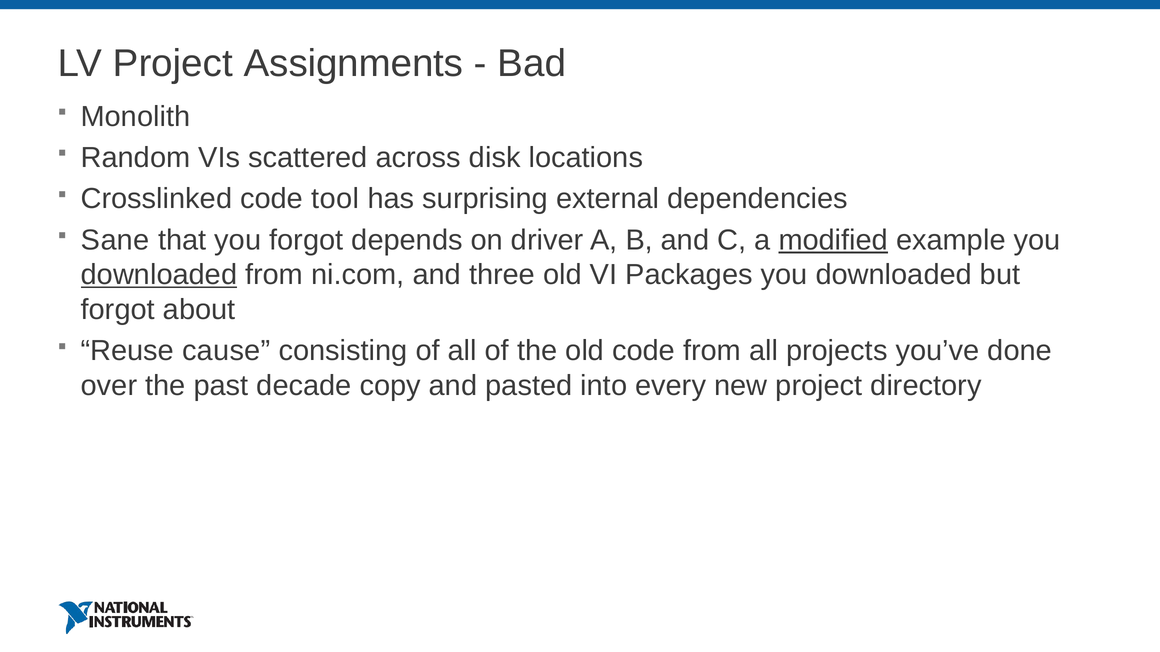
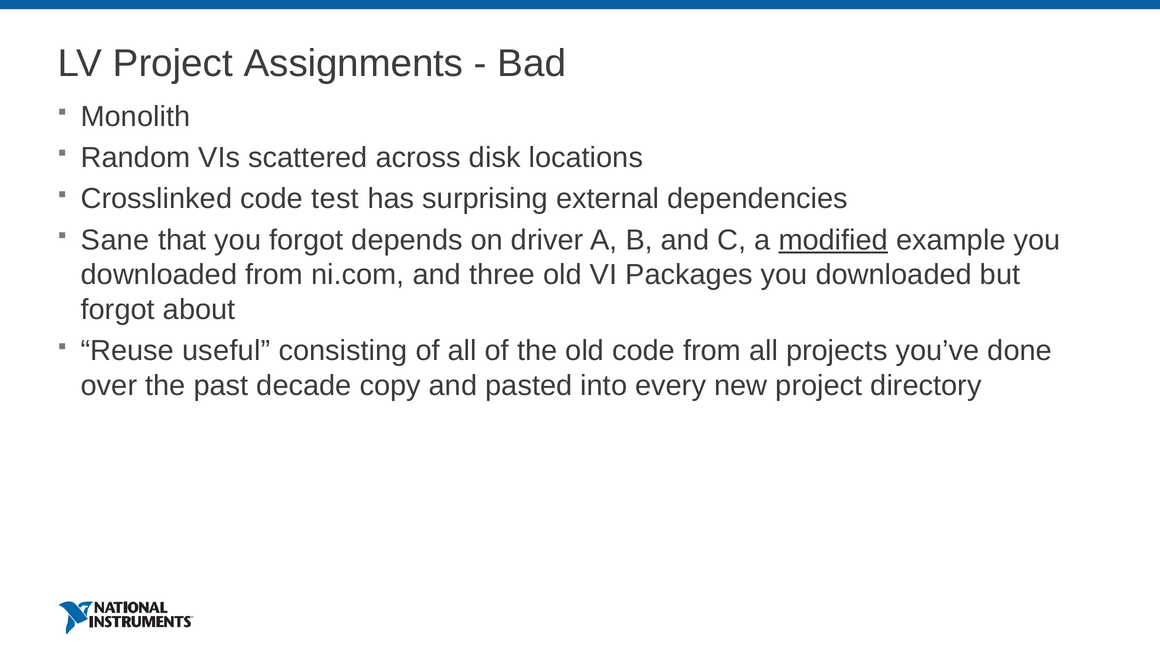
tool: tool -> test
downloaded at (159, 275) underline: present -> none
cause: cause -> useful
